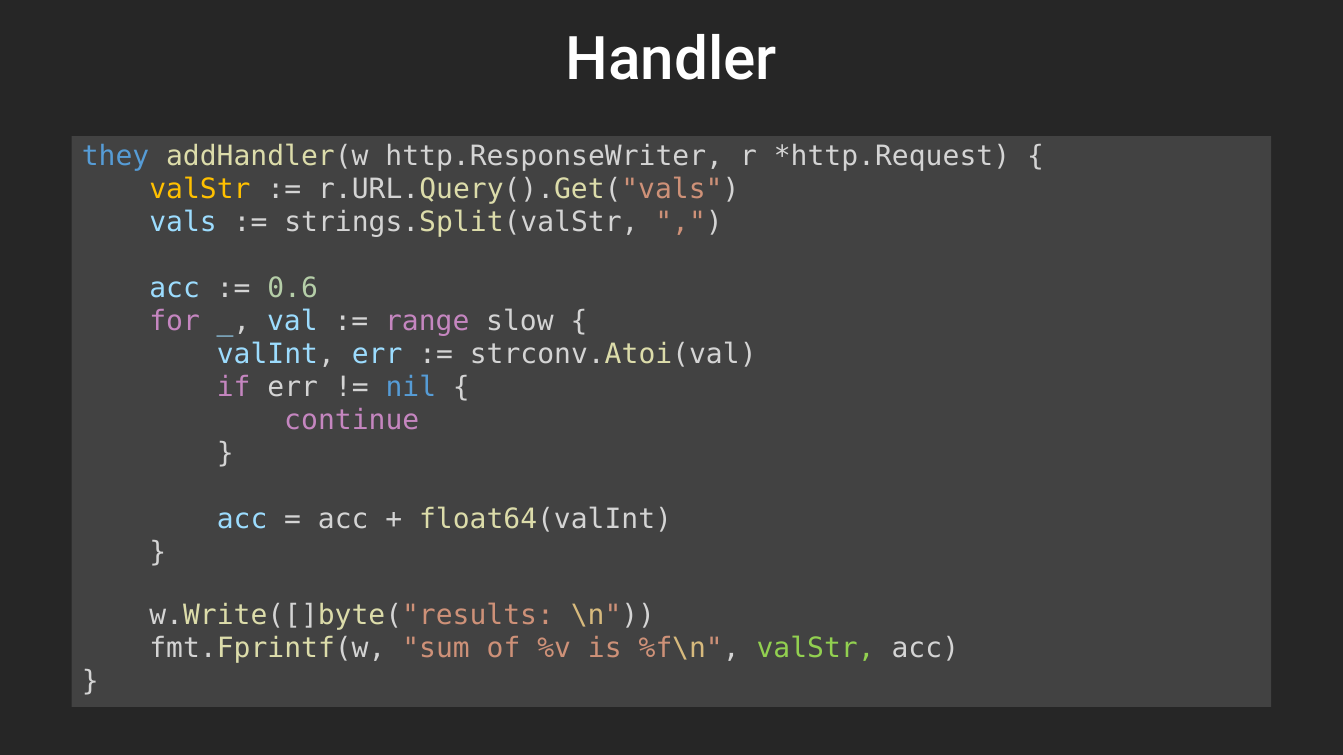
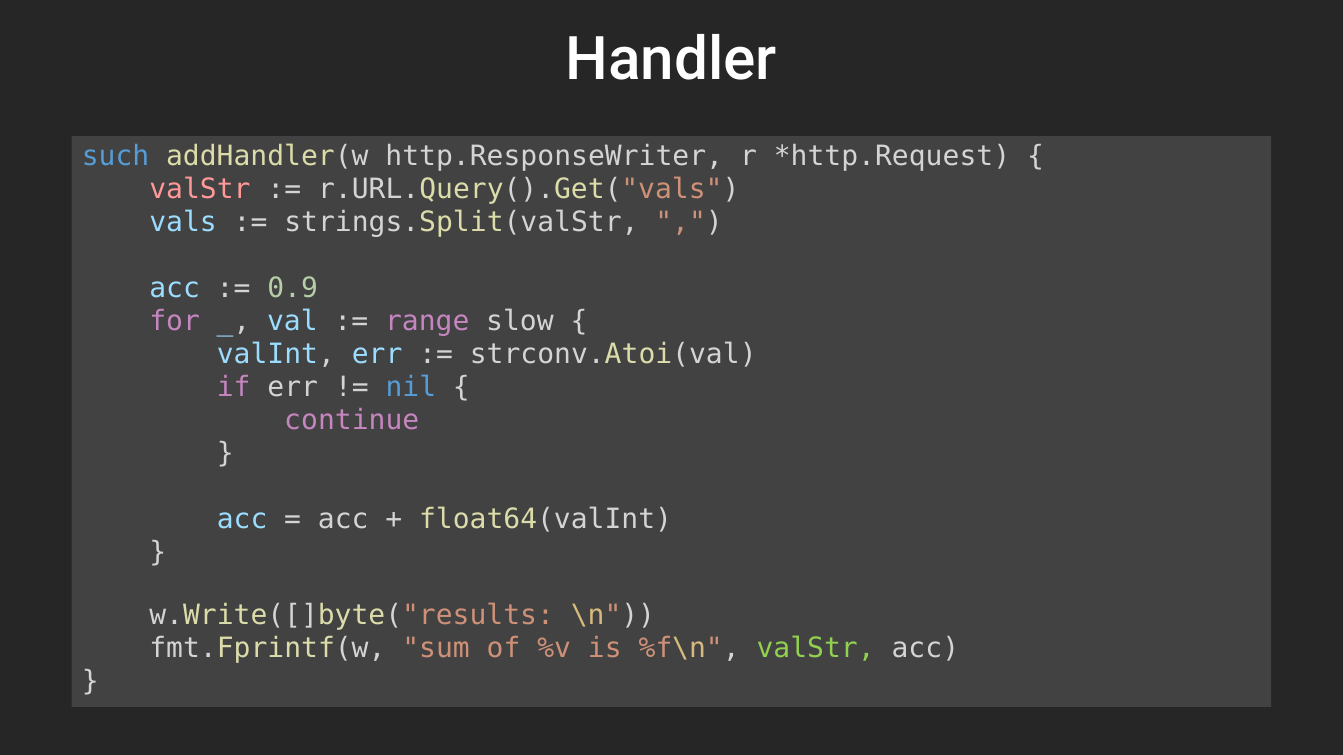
they: they -> such
valStr at (200, 189) colour: yellow -> pink
0.6: 0.6 -> 0.9
